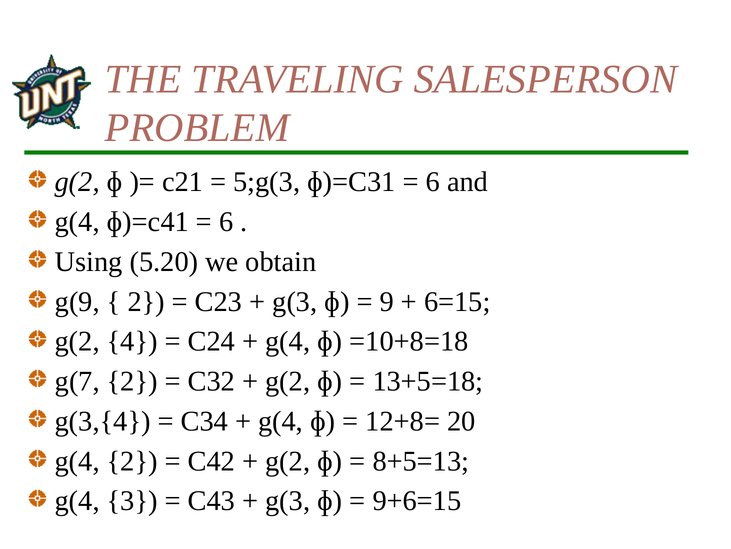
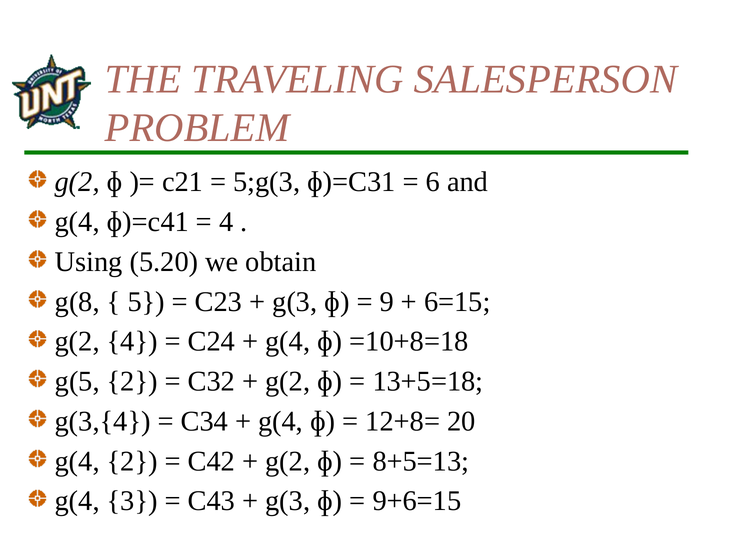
6 at (226, 222): 6 -> 4
g(9: g(9 -> g(8
2 at (146, 301): 2 -> 5
g(7: g(7 -> g(5
